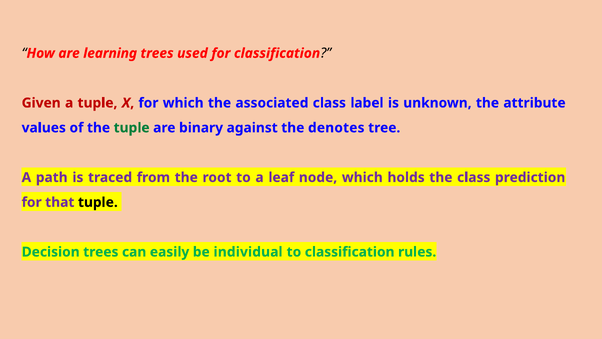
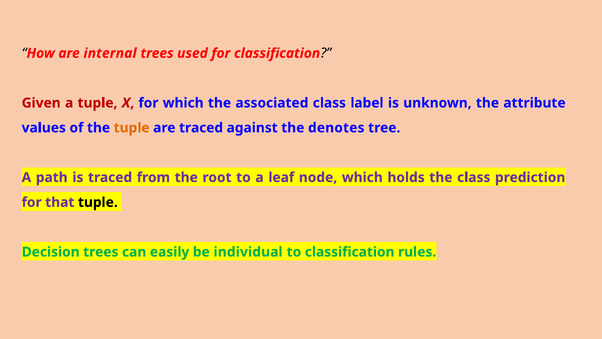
learning: learning -> internal
tuple at (132, 128) colour: green -> orange
are binary: binary -> traced
